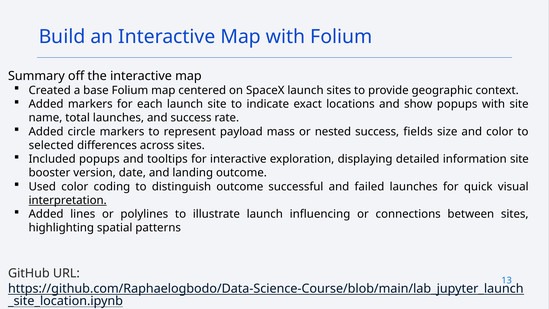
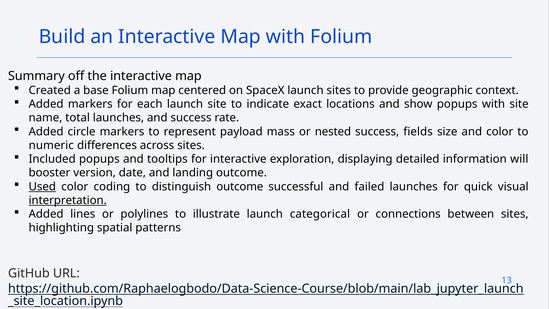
selected: selected -> numeric
information site: site -> will
Used underline: none -> present
influencing: influencing -> categorical
